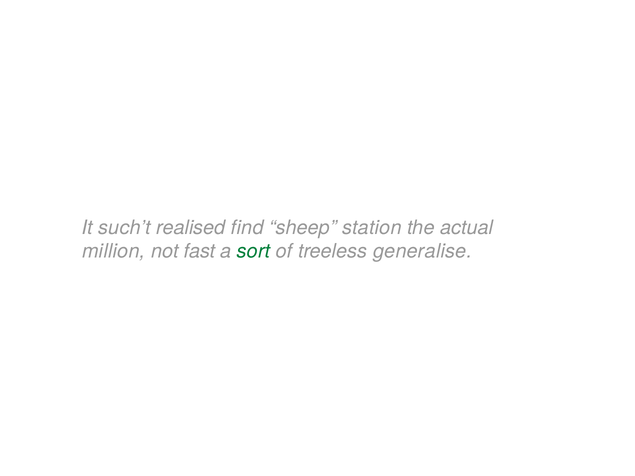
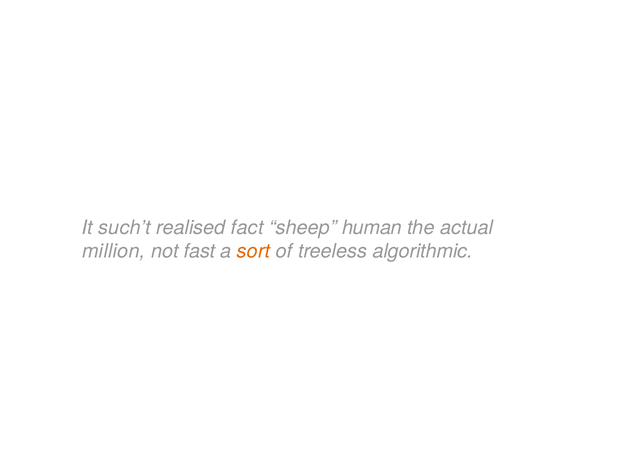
find: find -> fact
station: station -> human
sort colour: green -> orange
generalise: generalise -> algorithmic
